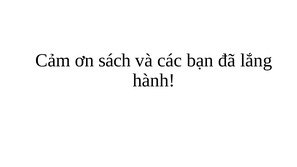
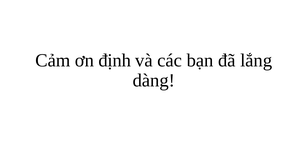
sách: sách -> định
hành: hành -> dàng
